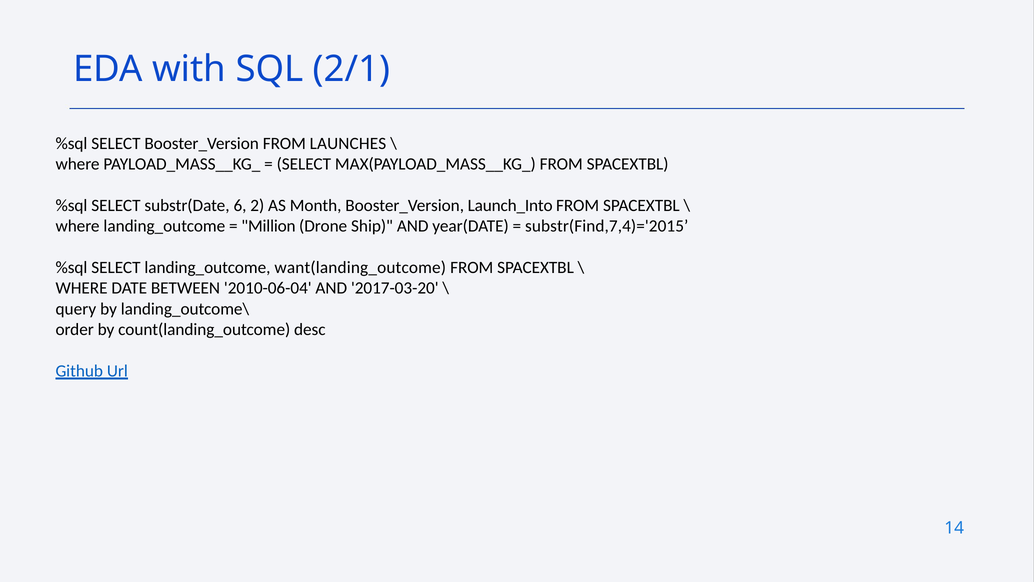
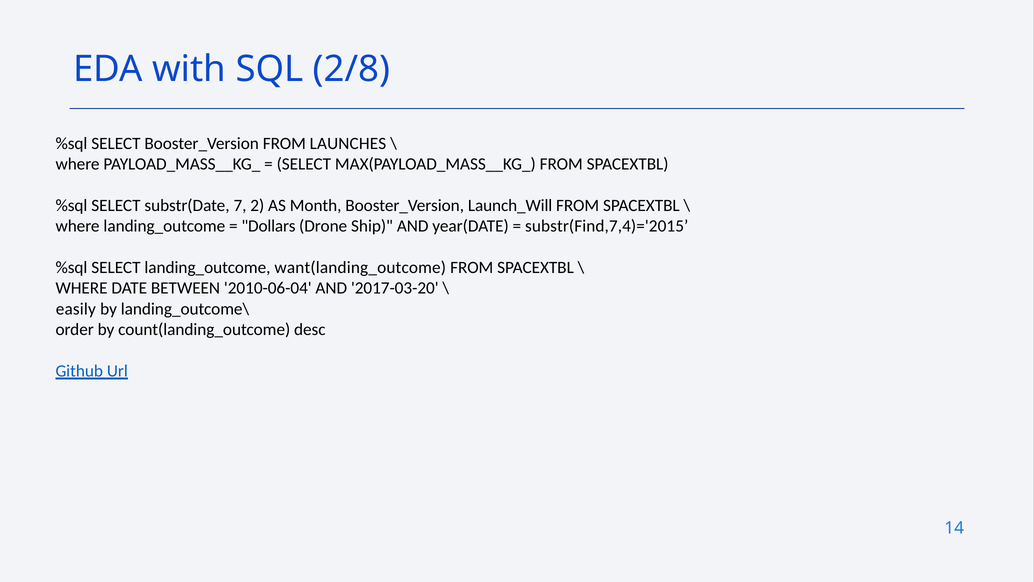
2/1: 2/1 -> 2/8
6: 6 -> 7
Launch_Into: Launch_Into -> Launch_Will
Million: Million -> Dollars
query: query -> easily
